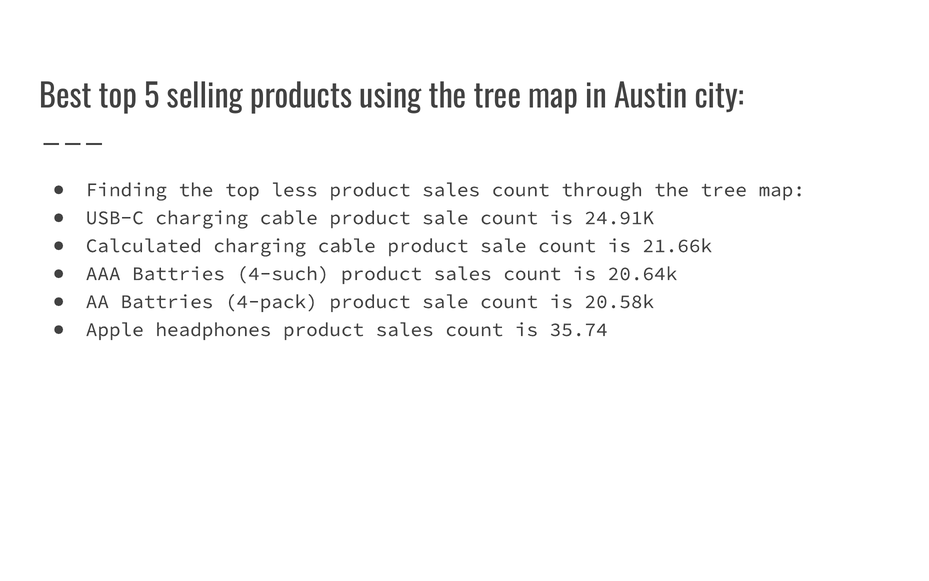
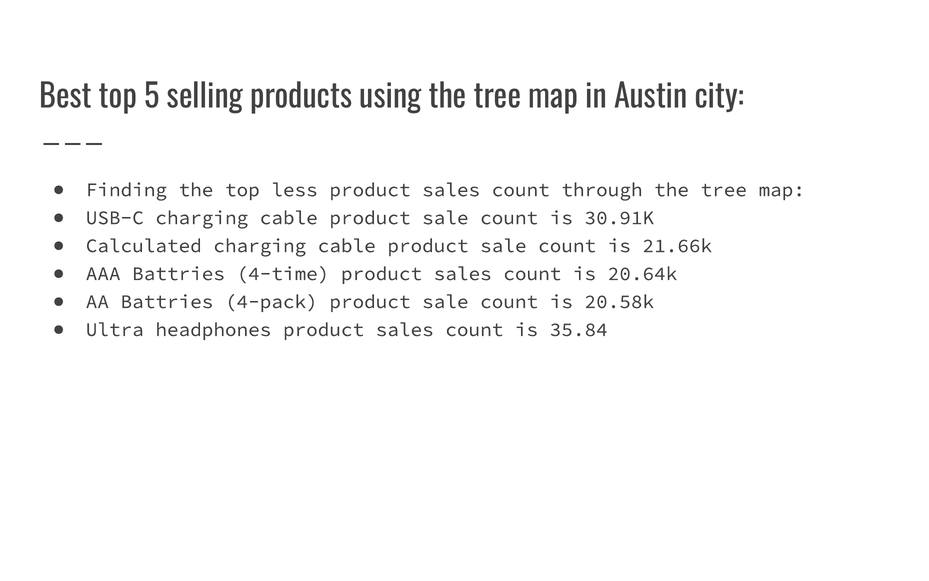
24.91K: 24.91K -> 30.91K
4-such: 4-such -> 4-time
Apple: Apple -> Ultra
35.74: 35.74 -> 35.84
